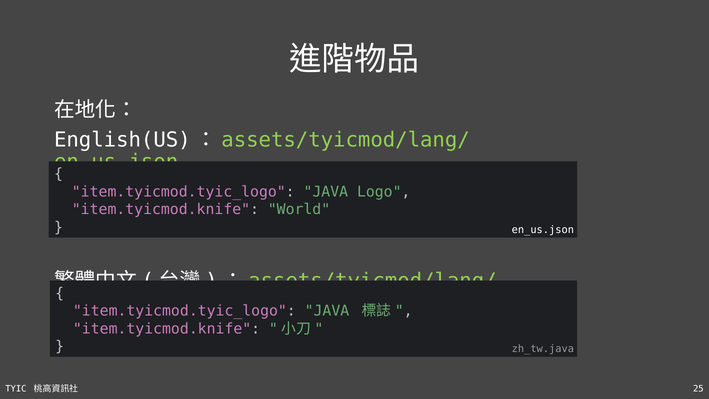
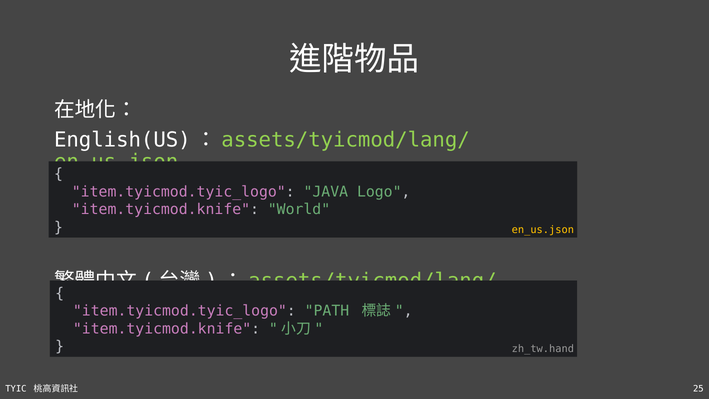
en_us.json at (543, 230) colour: white -> yellow
JAVA at (327, 311): JAVA -> PATH
zh_tw.java: zh_tw.java -> zh_tw.hand
